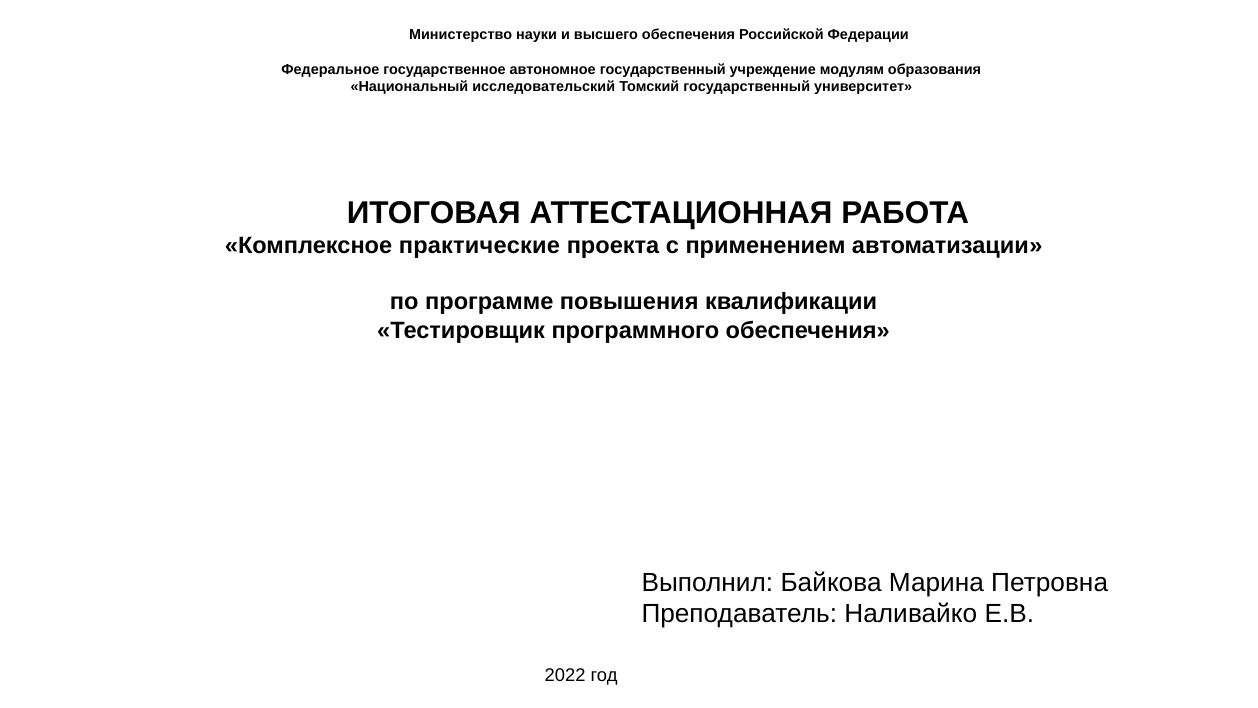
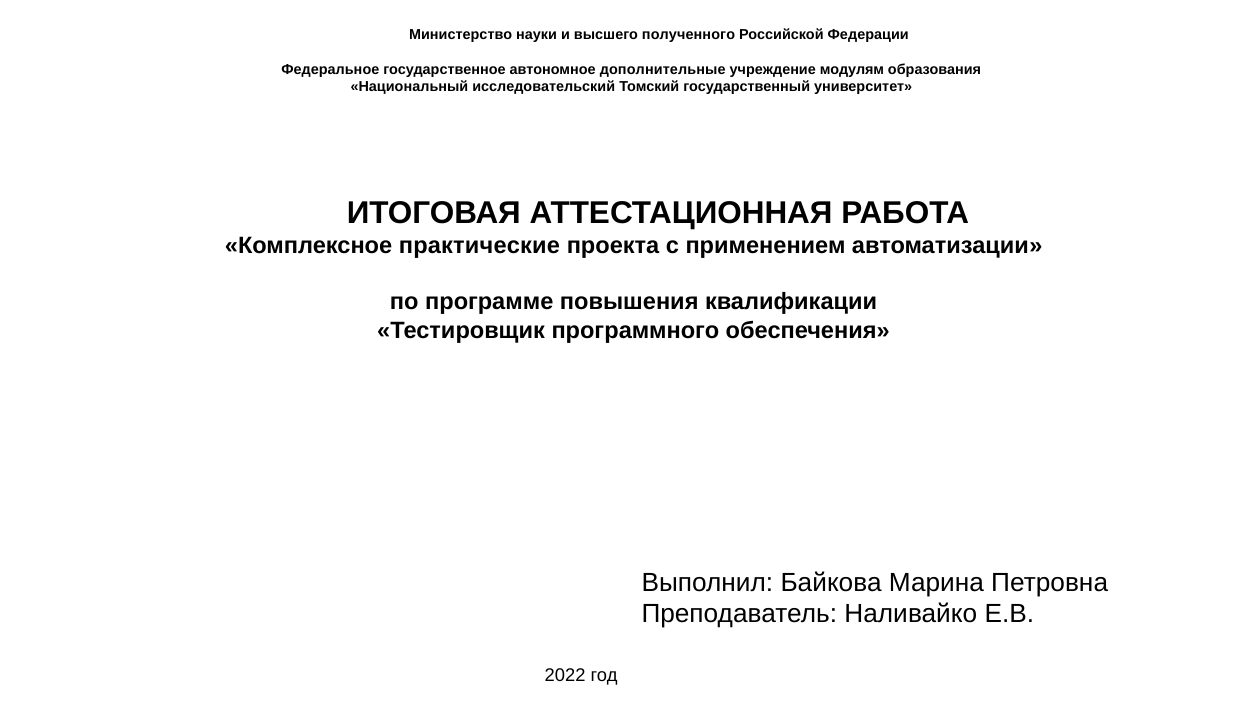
высшего обеспечения: обеспечения -> полученного
автономное государственный: государственный -> дополнительные
